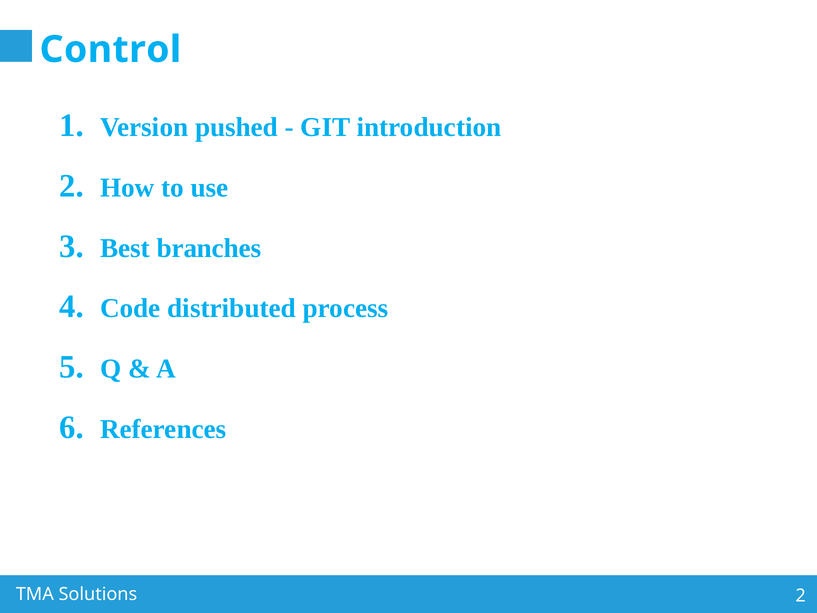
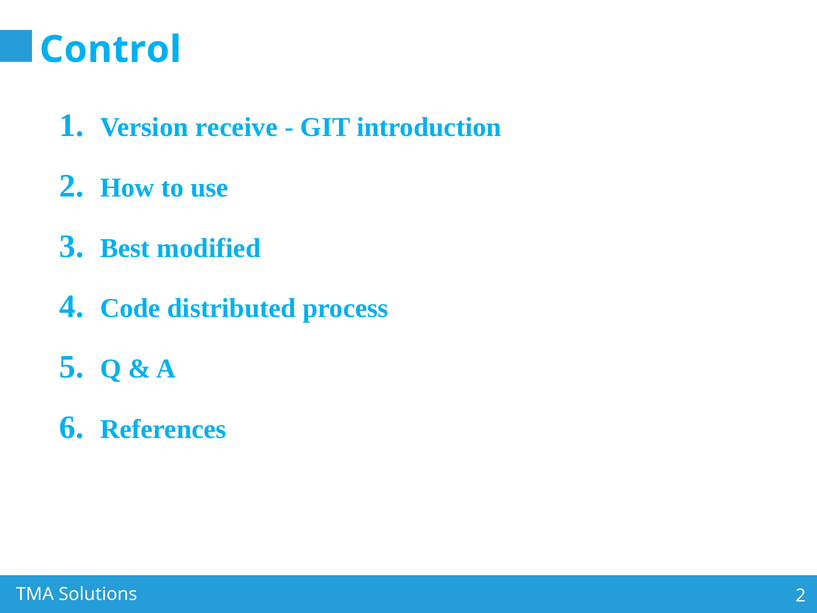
pushed: pushed -> receive
branches: branches -> modified
